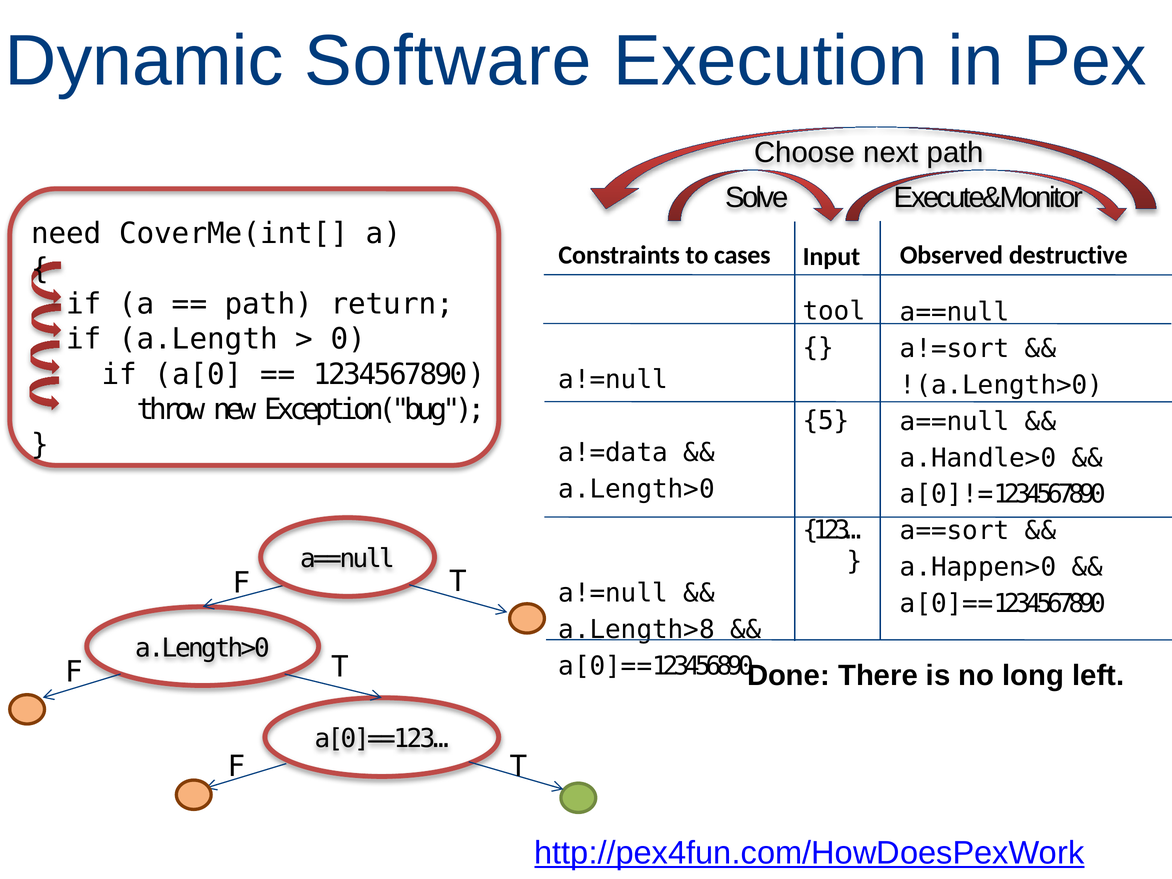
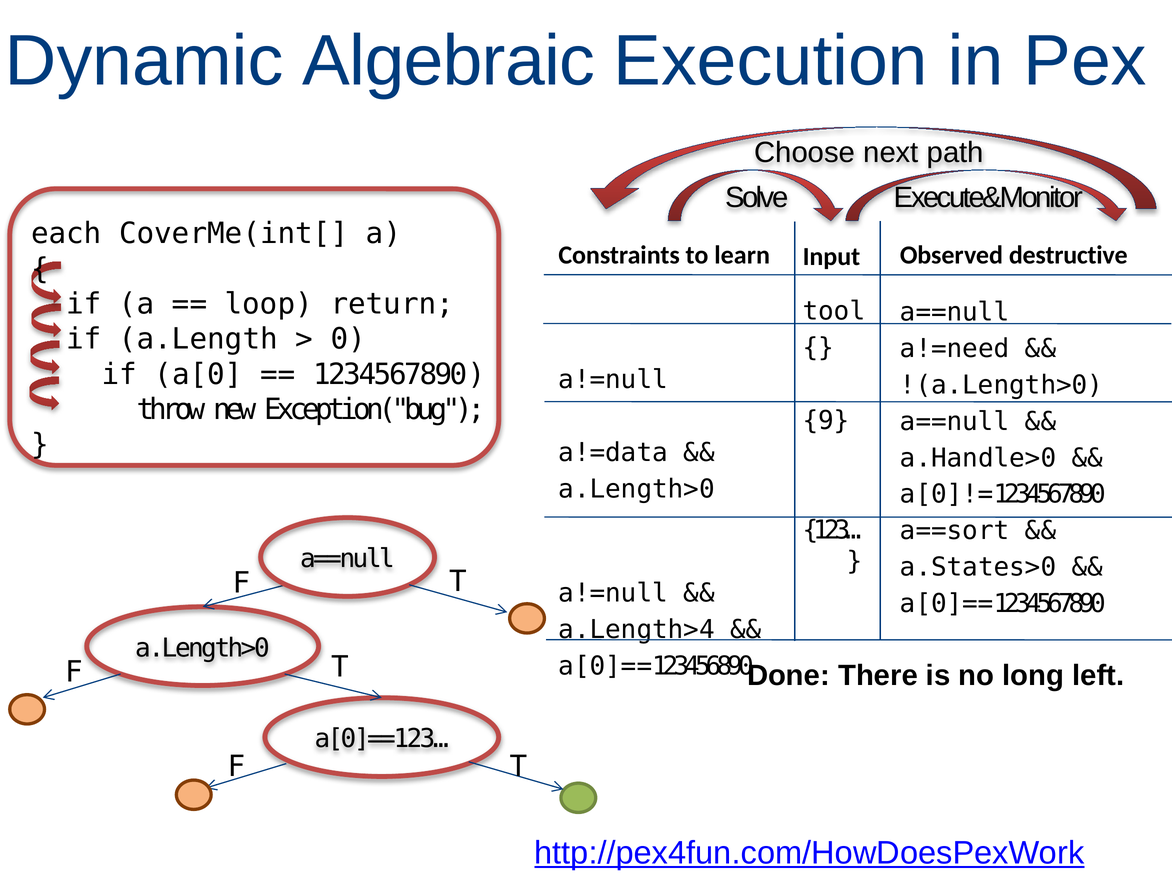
Software: Software -> Algebraic
need: need -> each
cases: cases -> learn
path at (269, 304): path -> loop
a!=sort: a!=sort -> a!=need
5: 5 -> 9
a.Happen>0: a.Happen>0 -> a.States>0
a.Length>8: a.Length>8 -> a.Length>4
